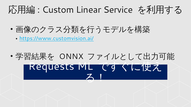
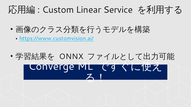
Requests: Requests -> Converge
